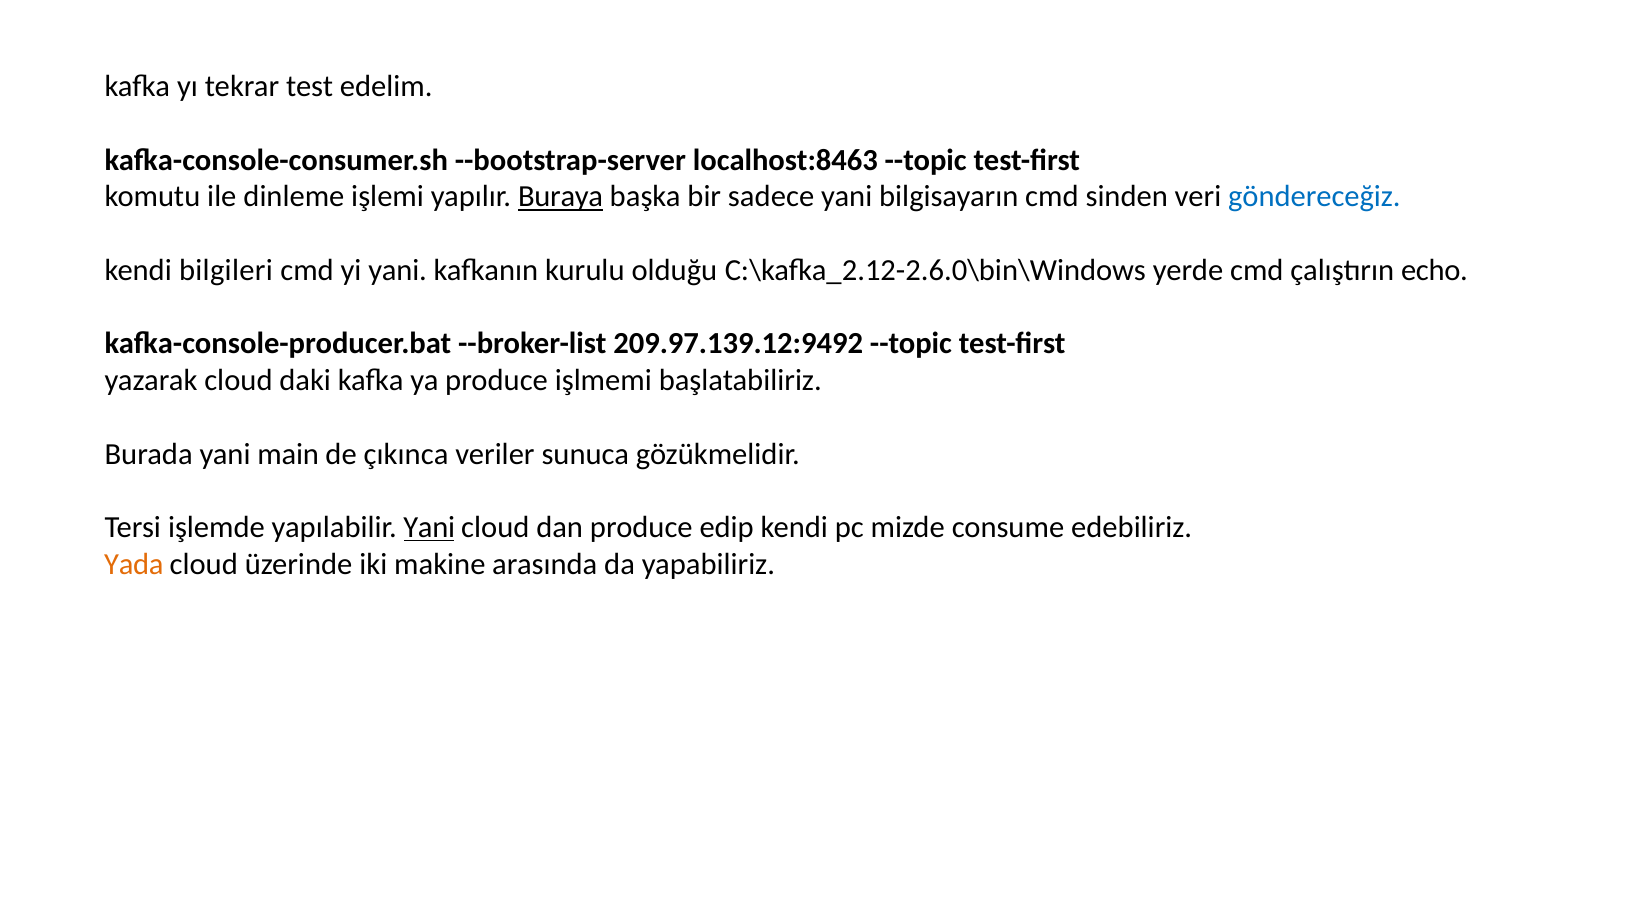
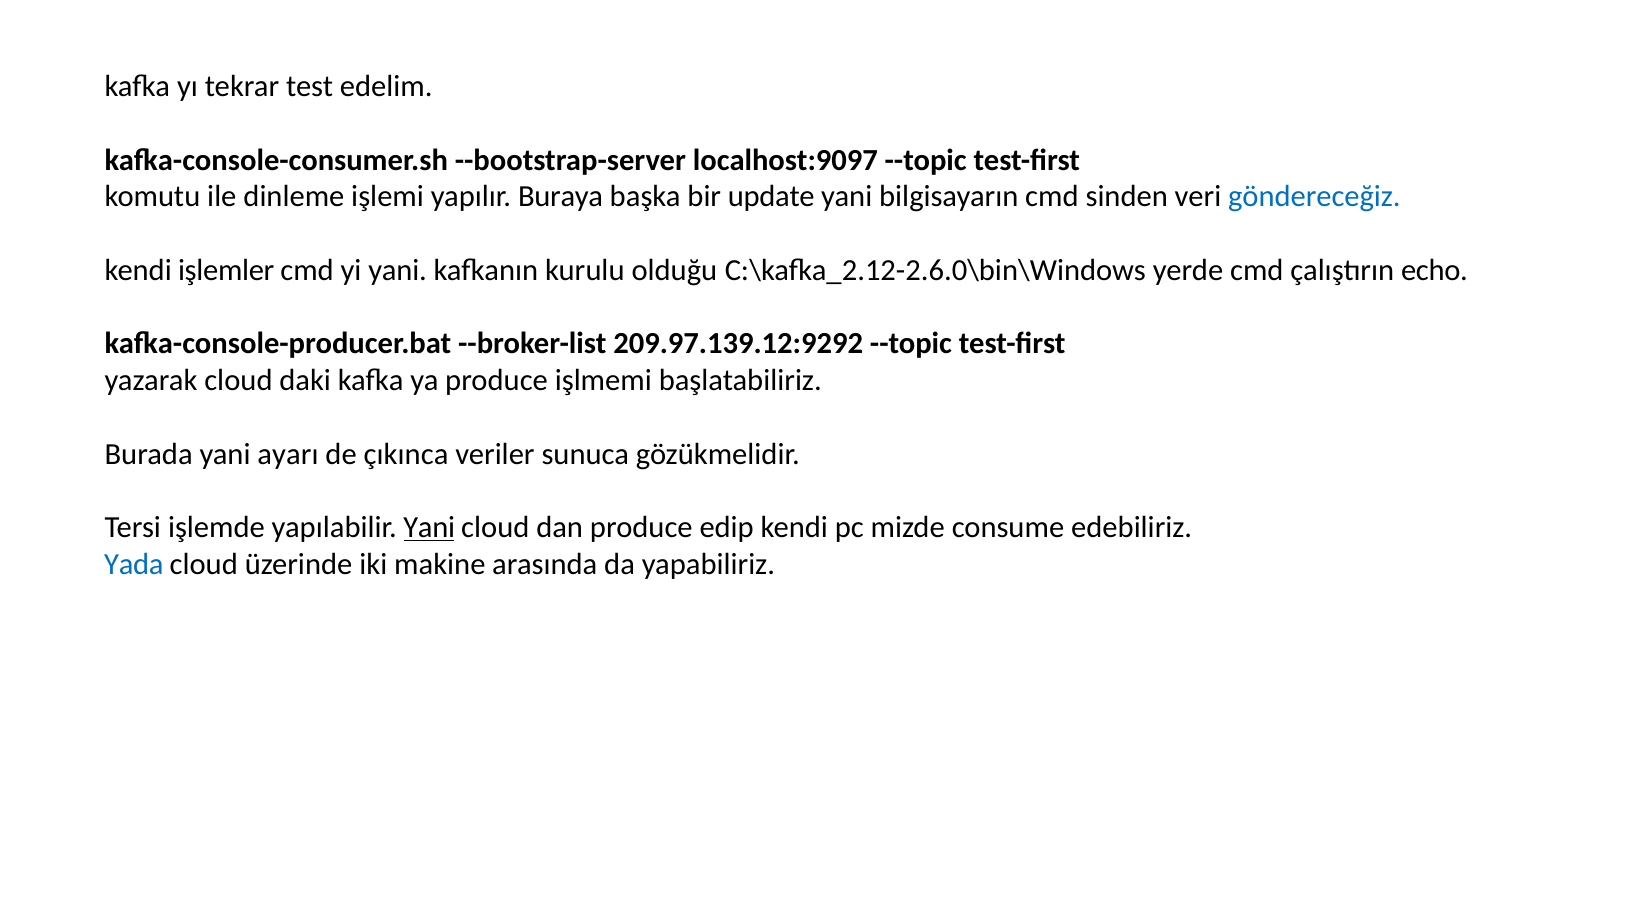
localhost:8463: localhost:8463 -> localhost:9097
Buraya underline: present -> none
sadece: sadece -> update
bilgileri: bilgileri -> işlemler
209.97.139.12:9492: 209.97.139.12:9492 -> 209.97.139.12:9292
main: main -> ayarı
Yada colour: orange -> blue
